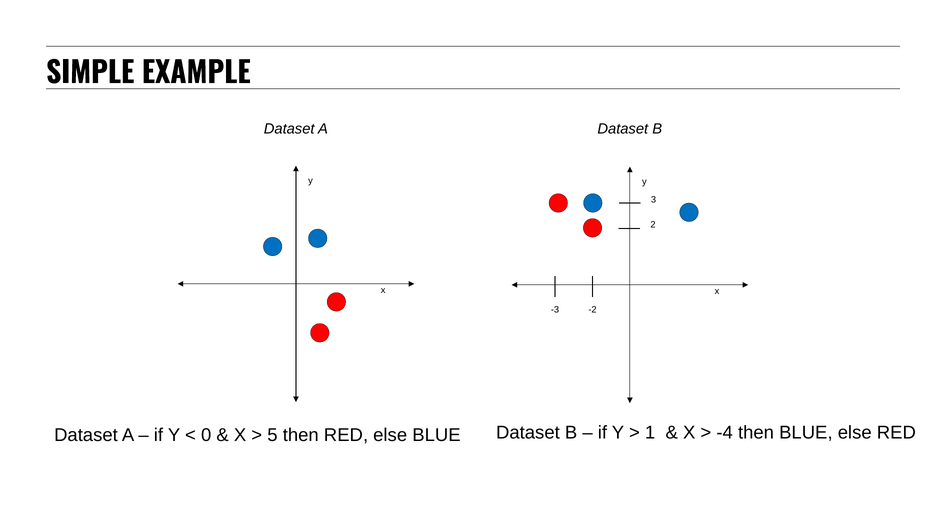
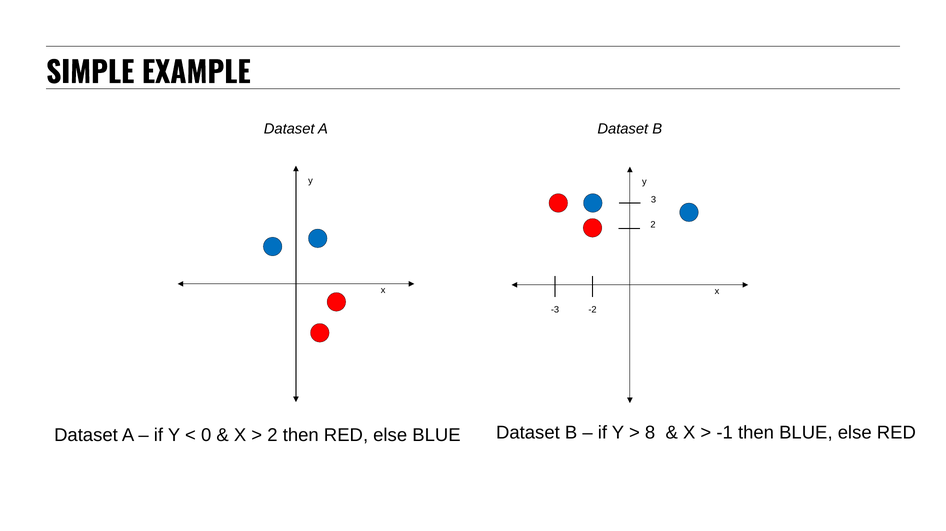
5 at (272, 435): 5 -> 2
1: 1 -> 8
-4: -4 -> -1
